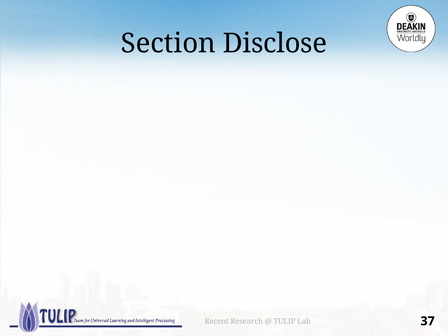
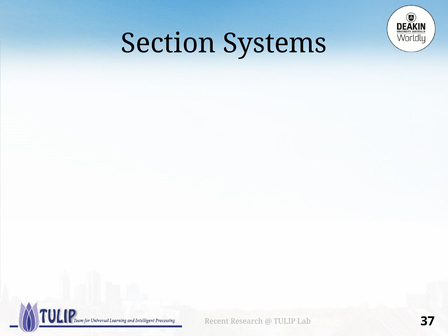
Disclose: Disclose -> Systems
